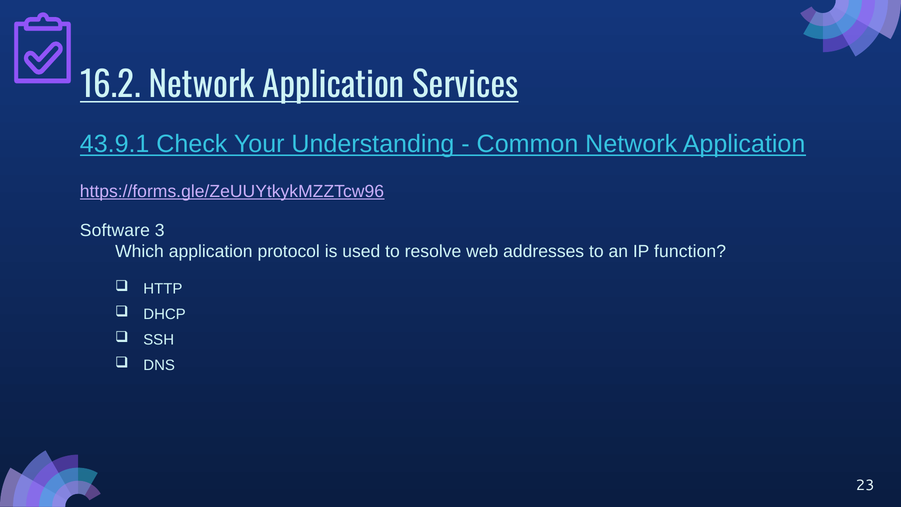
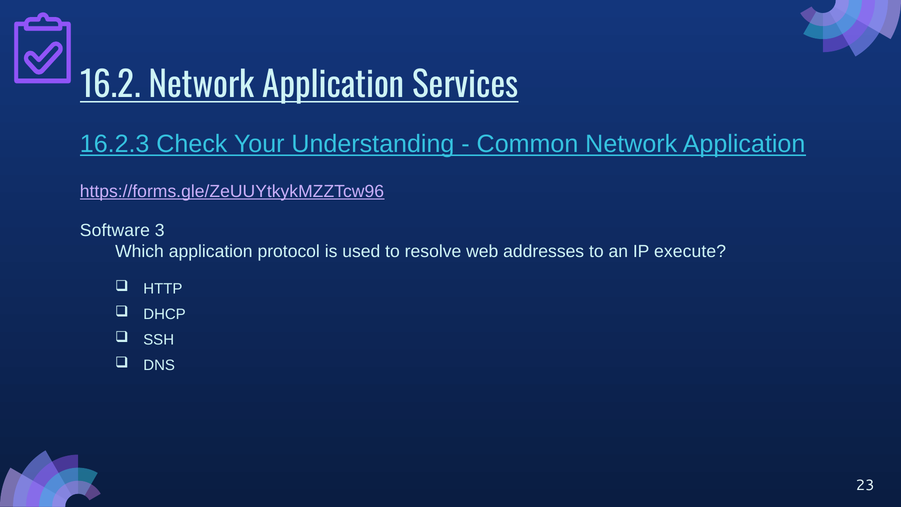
43.9.1: 43.9.1 -> 16.2.3
function: function -> execute
